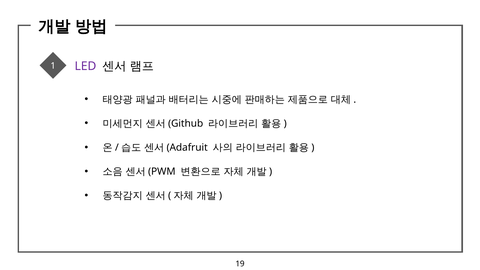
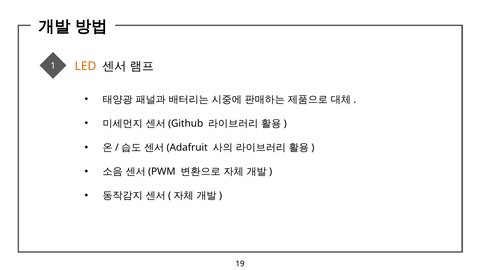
LED colour: purple -> orange
